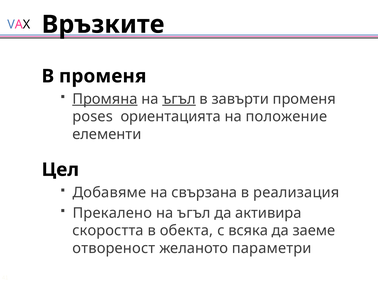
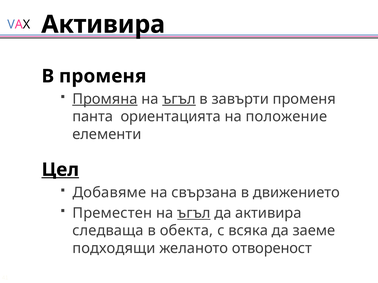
Връзките at (103, 25): Връзките -> Активира
poses: poses -> панта
Цел underline: none -> present
реализация: реализация -> движението
Прекалено: Прекалено -> Преместен
ъгъл at (194, 213) underline: none -> present
скоростта: скоростта -> следваща
отвореност: отвореност -> подходящи
параметри: параметри -> отвореност
